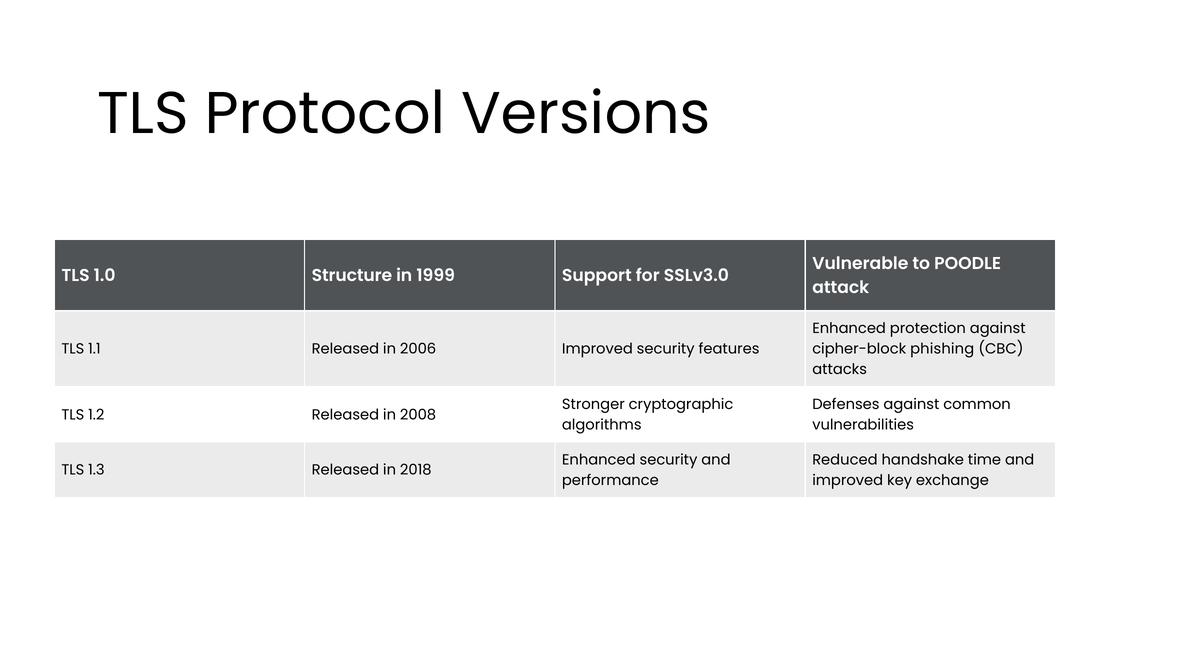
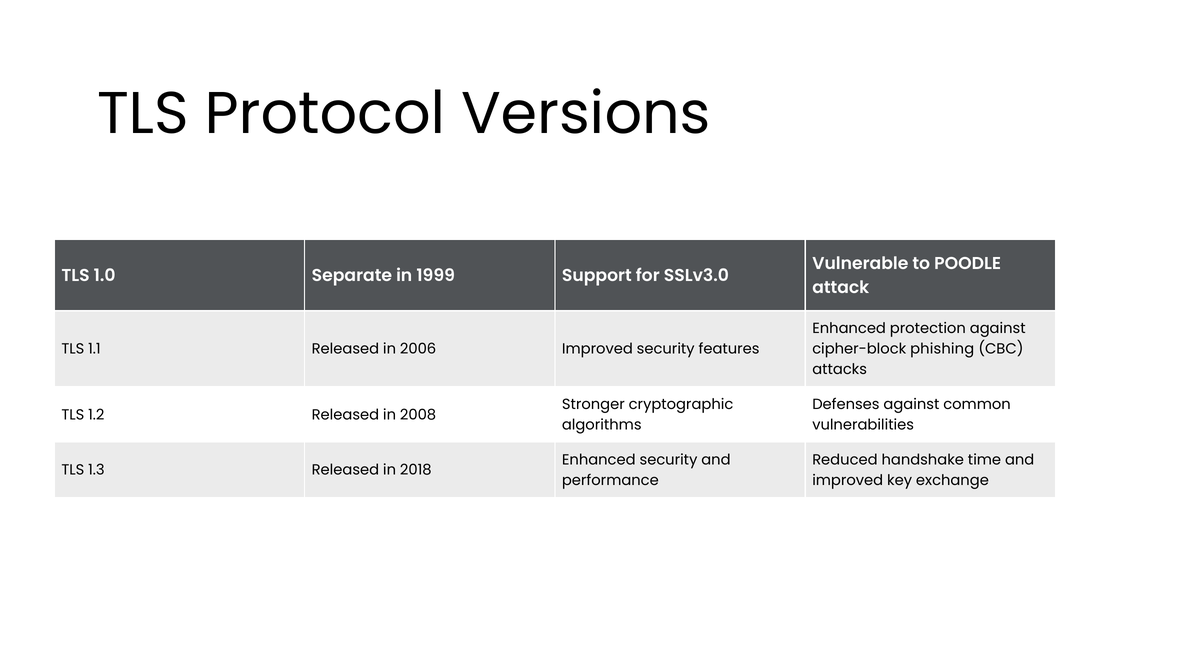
Structure: Structure -> Separate
